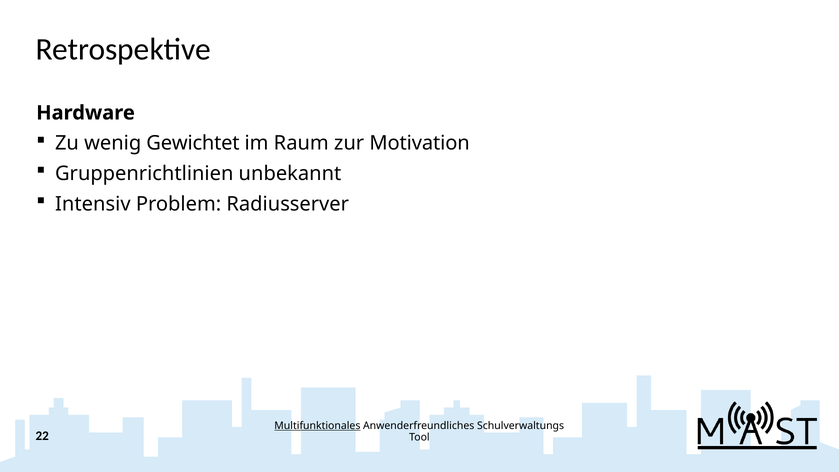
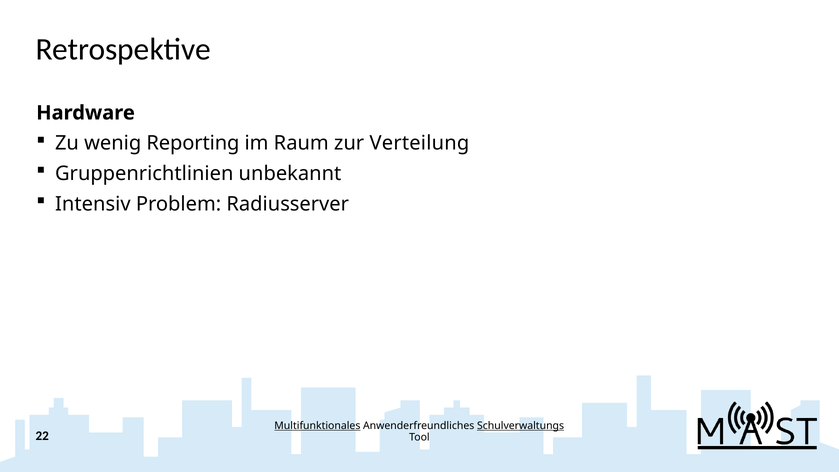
Gewichtet: Gewichtet -> Reporting
Motivation: Motivation -> Verteilung
Schulverwaltungs underline: none -> present
